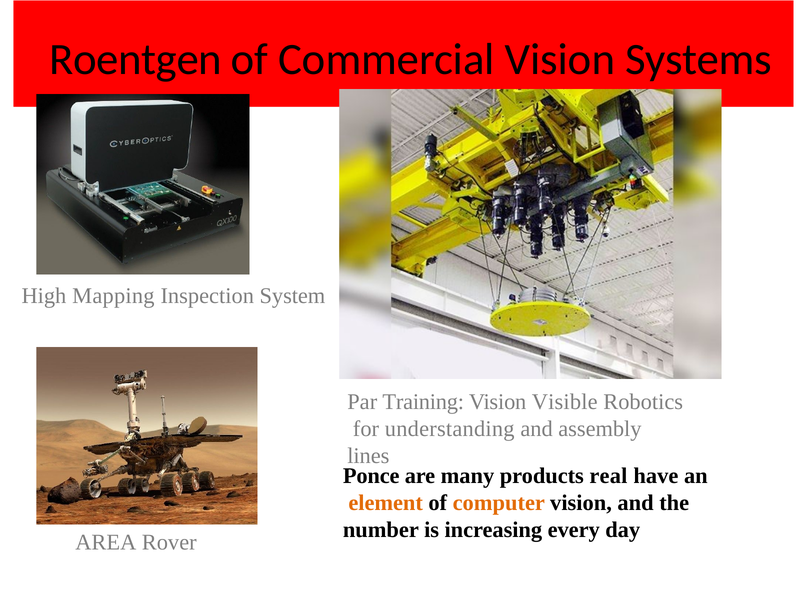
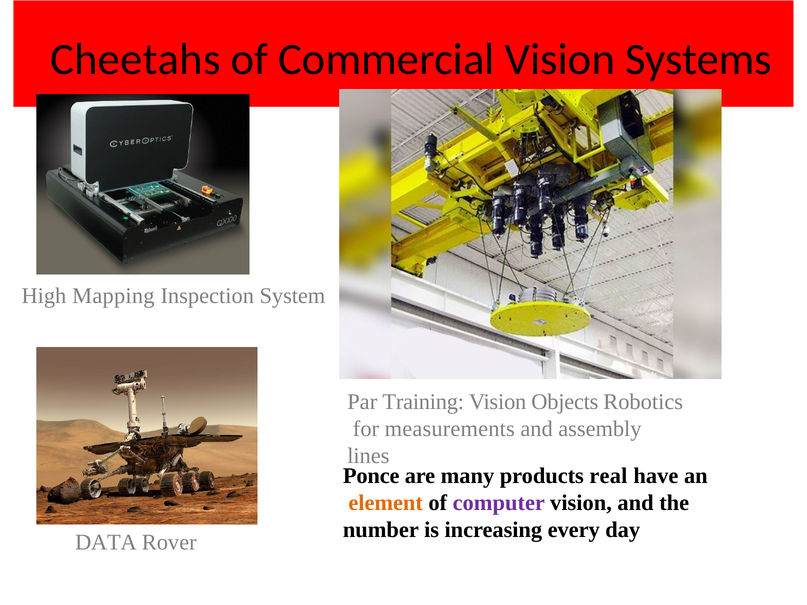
Roentgen: Roentgen -> Cheetahs
Visible: Visible -> Objects
understanding: understanding -> measurements
computer colour: orange -> purple
AREA: AREA -> DATA
